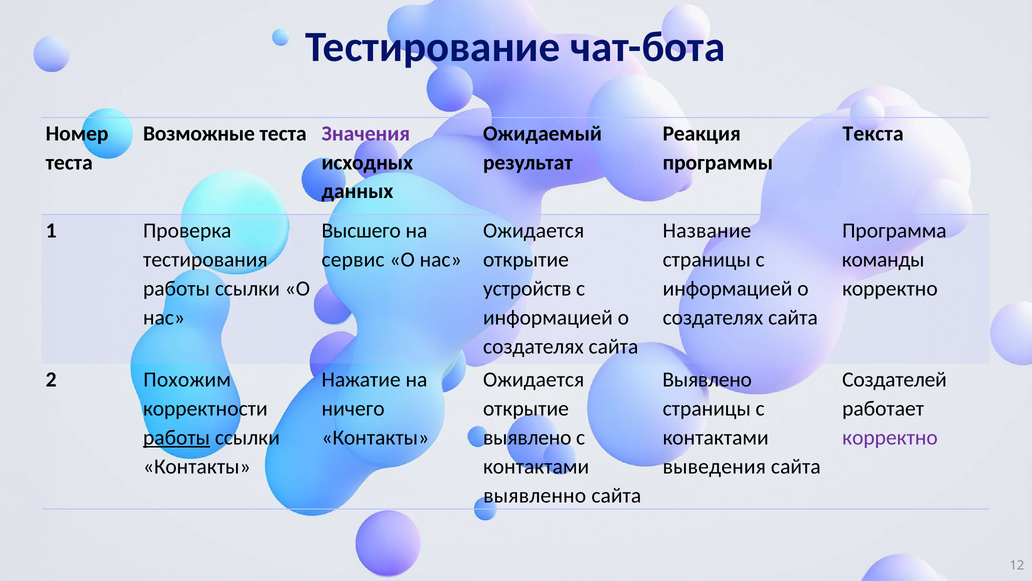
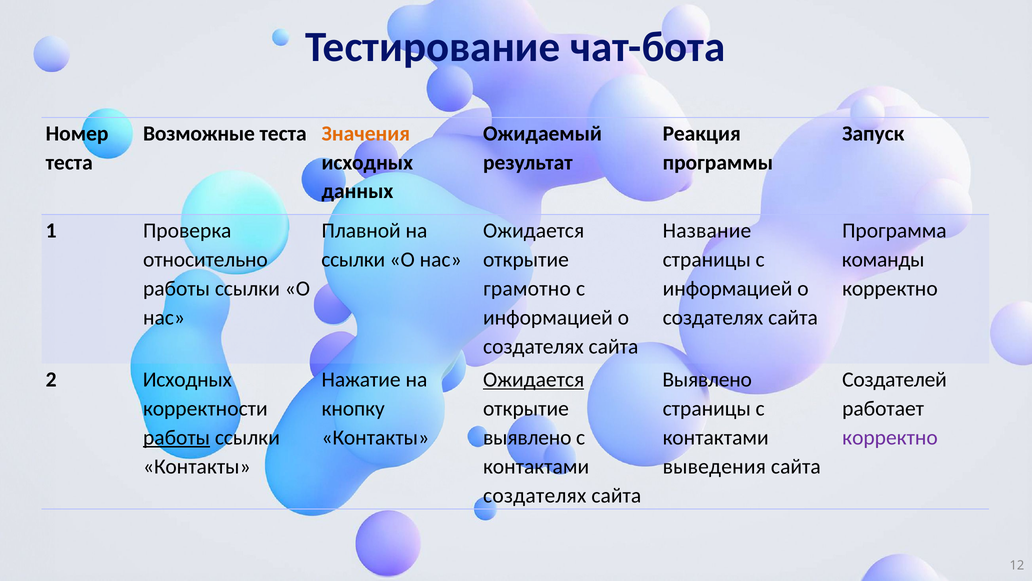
Значения colour: purple -> orange
Текста: Текста -> Запуск
Высшего: Высшего -> Плавной
тестирования: тестирования -> относительно
сервис at (353, 259): сервис -> ссылки
устройств: устройств -> грамотно
2 Похожим: Похожим -> Исходных
Ожидается at (534, 379) underline: none -> present
ничего: ничего -> кнопку
выявленно at (535, 495): выявленно -> создателях
